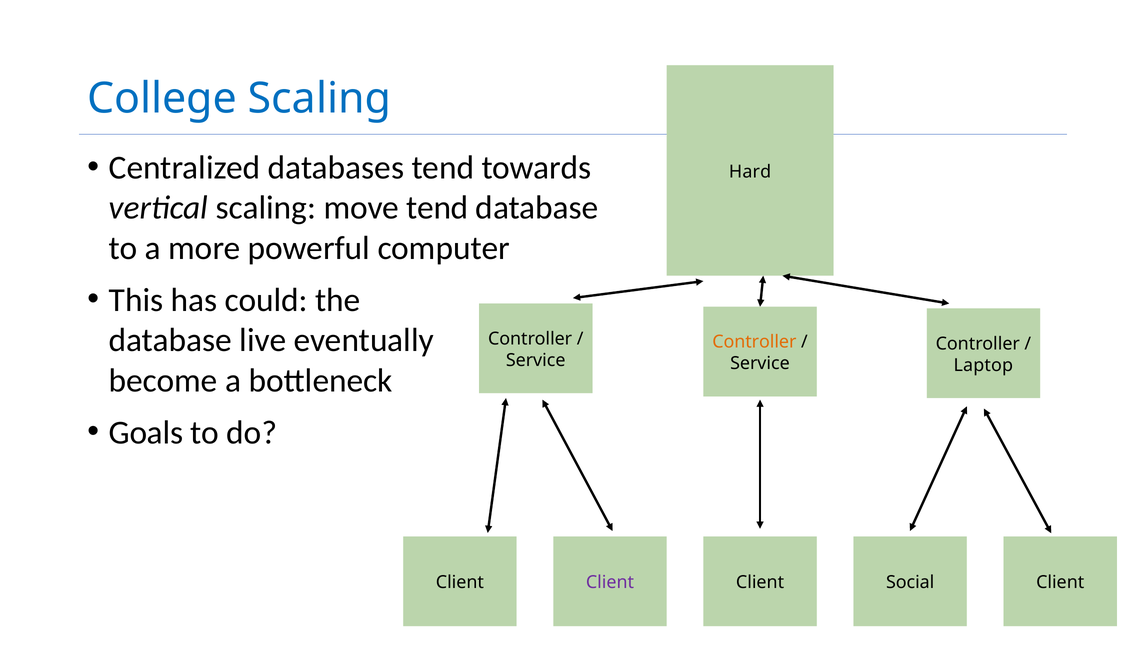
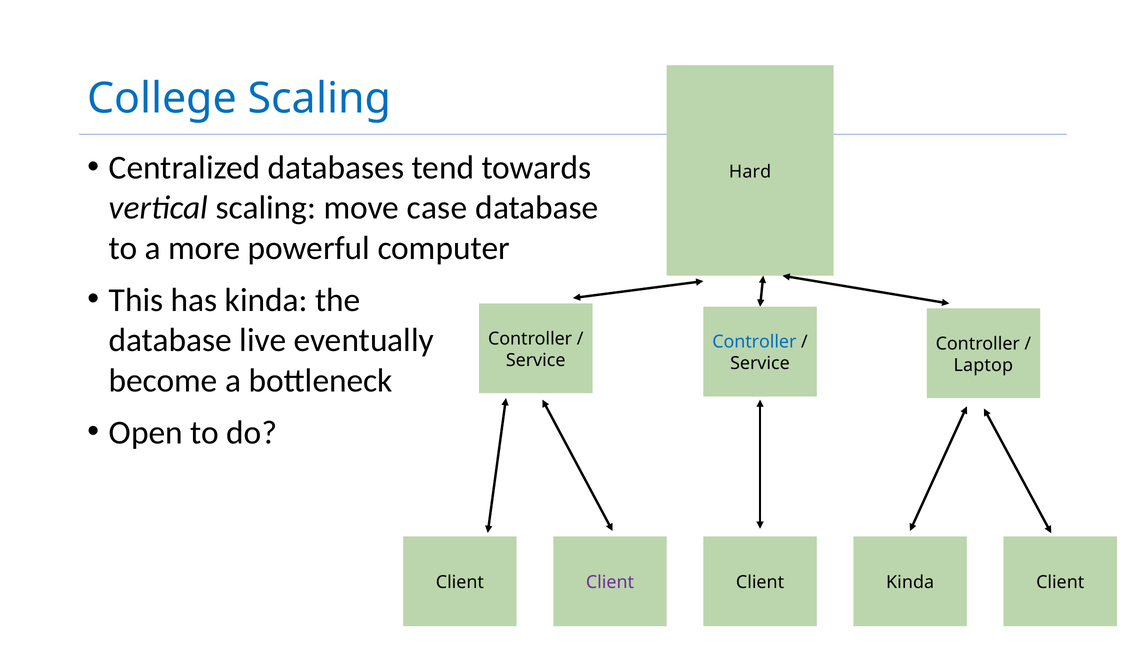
move tend: tend -> case
has could: could -> kinda
Controller at (754, 342) colour: orange -> blue
Goals: Goals -> Open
Client Social: Social -> Kinda
